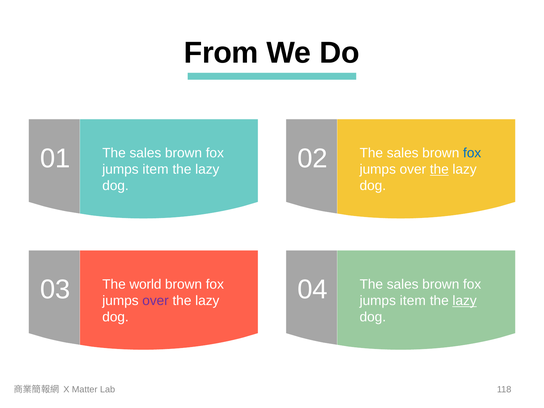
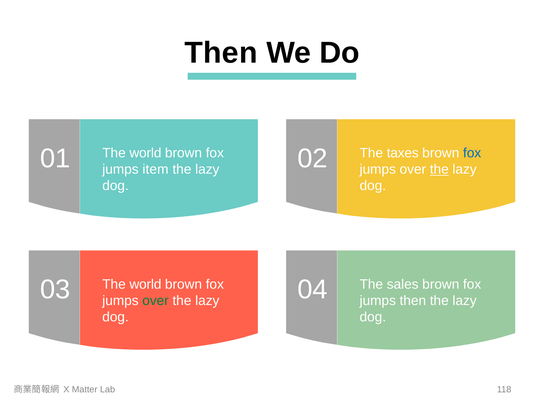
From at (221, 53): From -> Then
01 The sales: sales -> world
02 The sales: sales -> taxes
over at (156, 301) colour: purple -> green
item at (413, 301): item -> then
lazy at (465, 301) underline: present -> none
